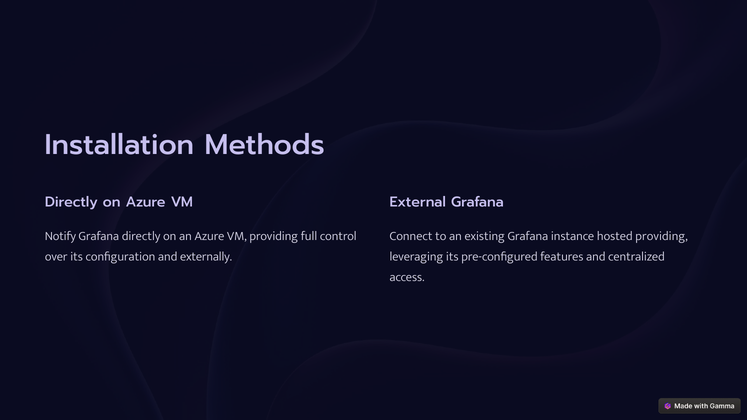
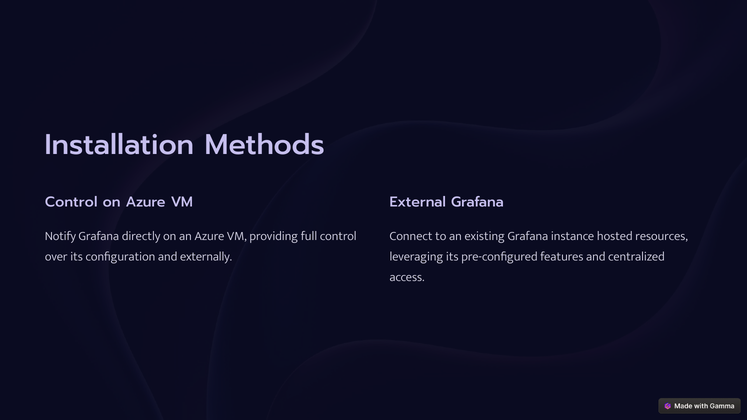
Directly at (71, 202): Directly -> Control
hosted providing: providing -> resources
